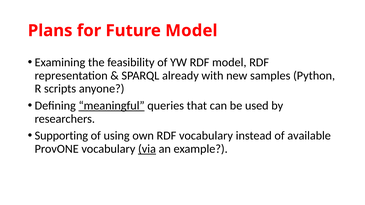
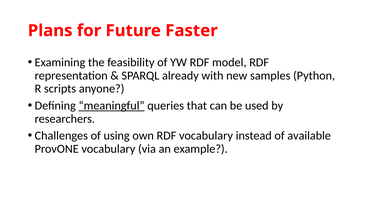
Future Model: Model -> Faster
Supporting: Supporting -> Challenges
via underline: present -> none
